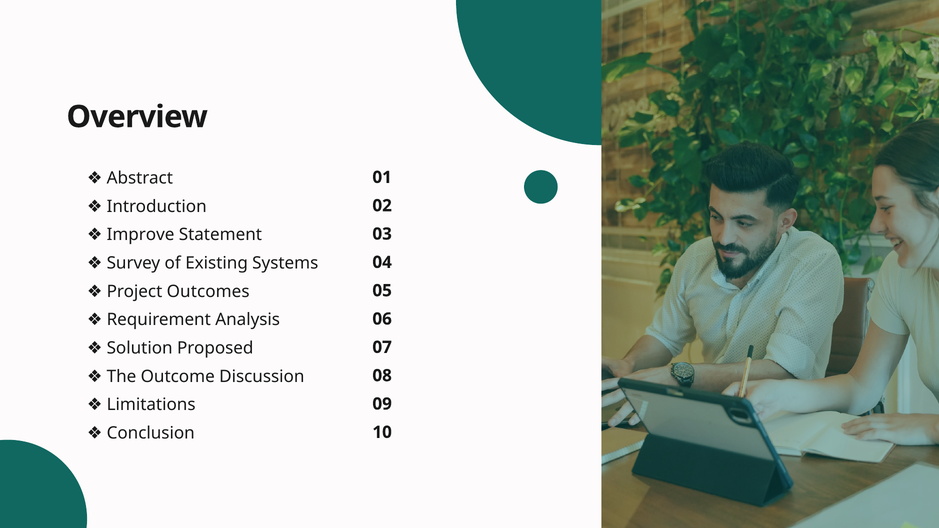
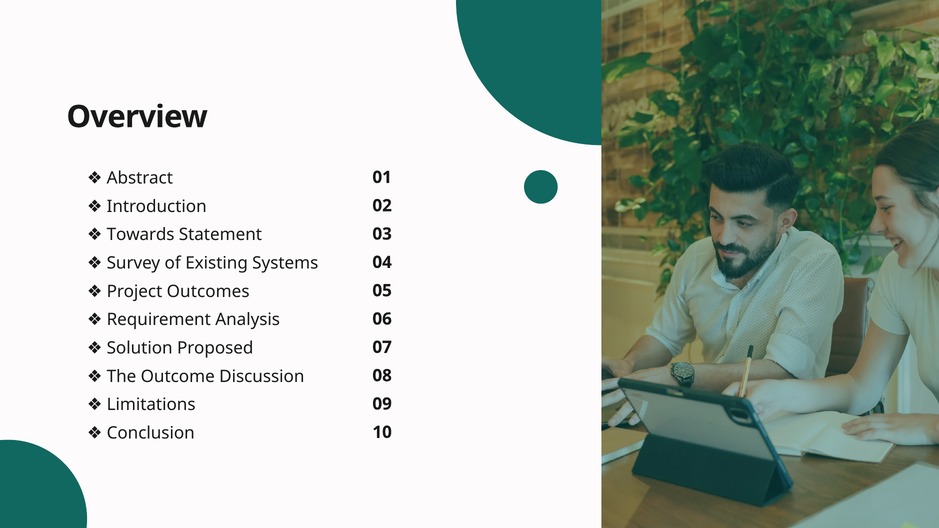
Improve: Improve -> Towards
